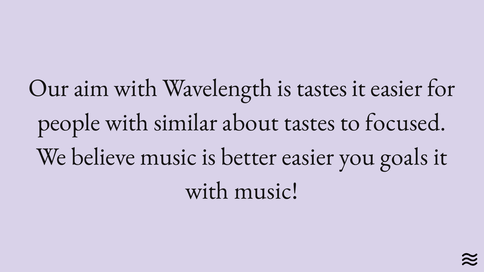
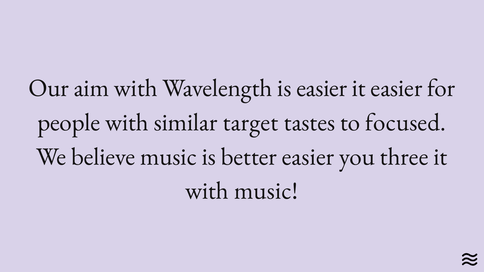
is tastes: tastes -> easier
about: about -> target
goals: goals -> three
